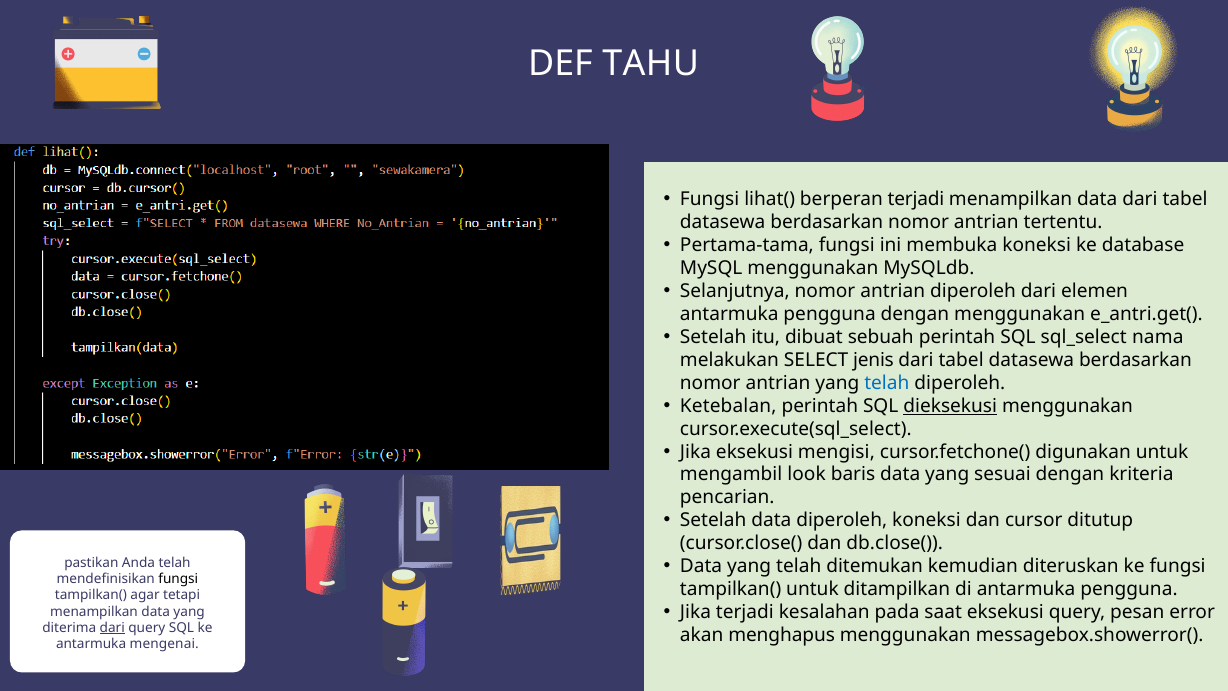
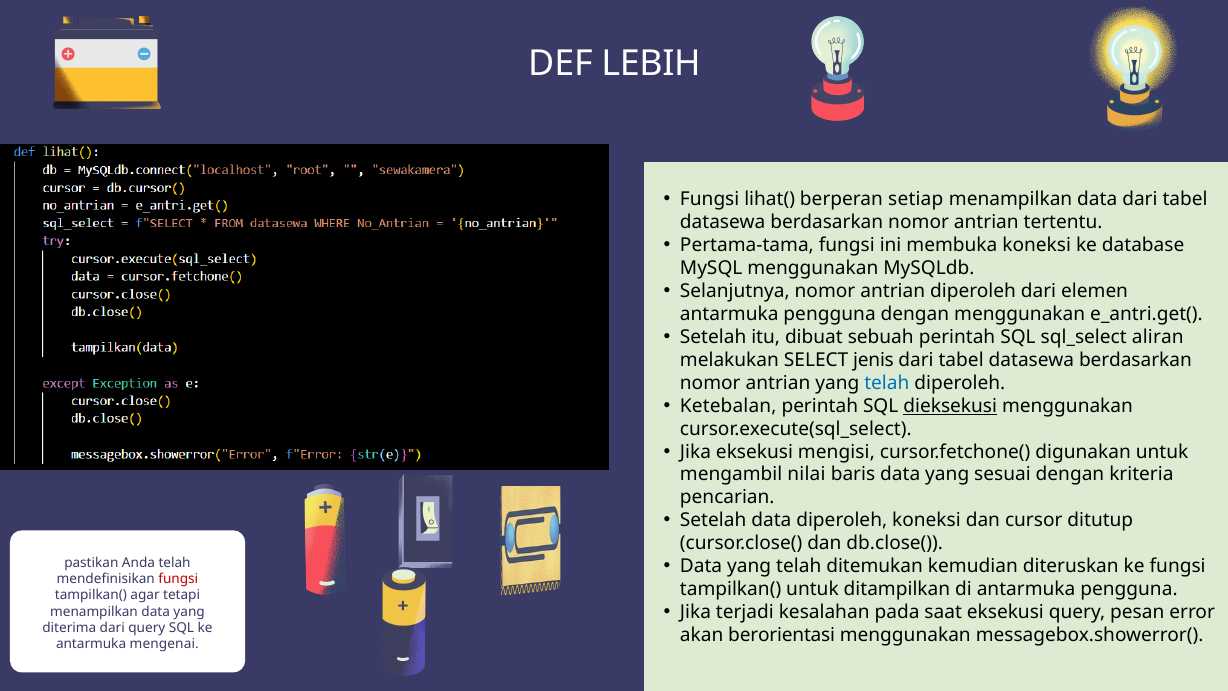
TAHU: TAHU -> LEBIH
berperan terjadi: terjadi -> setiap
nama: nama -> aliran
look: look -> nilai
fungsi at (178, 579) colour: black -> red
dari at (112, 628) underline: present -> none
menghapus: menghapus -> berorientasi
